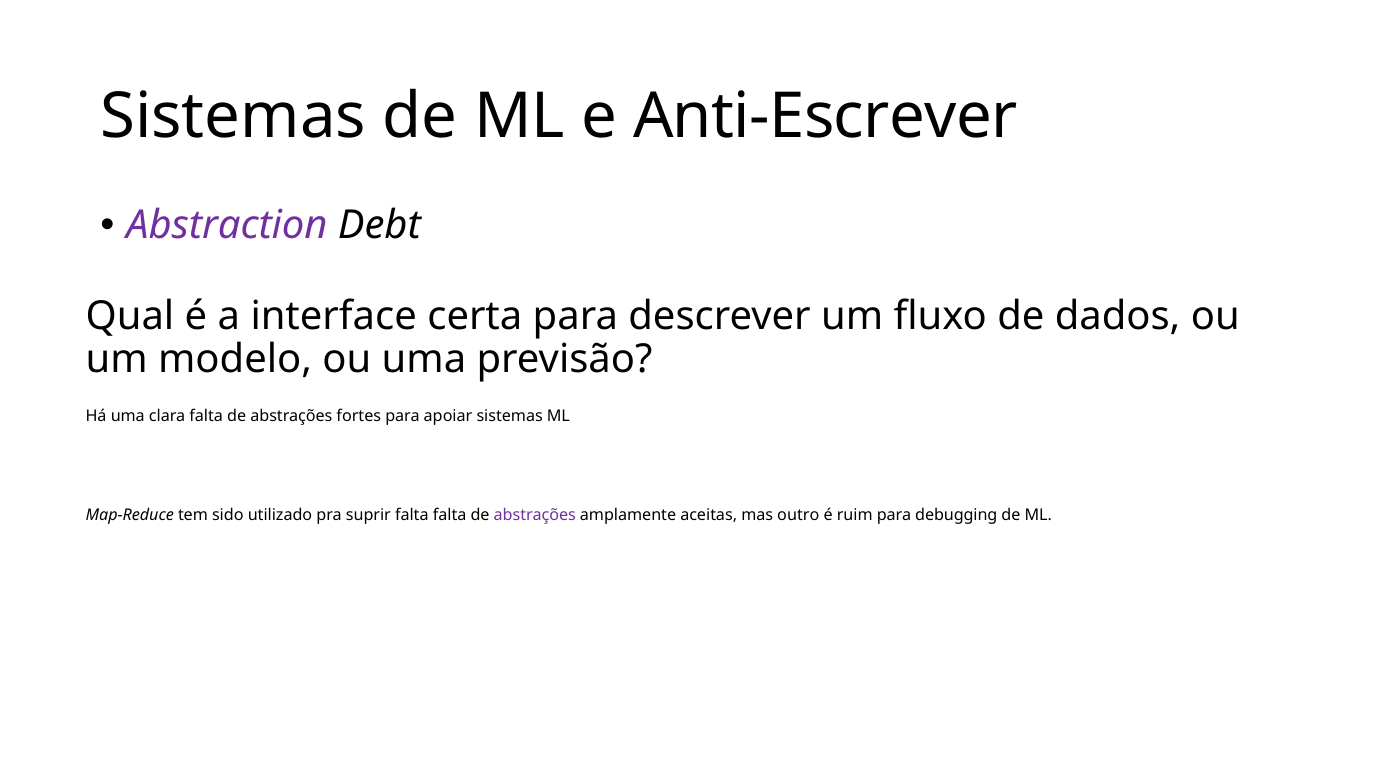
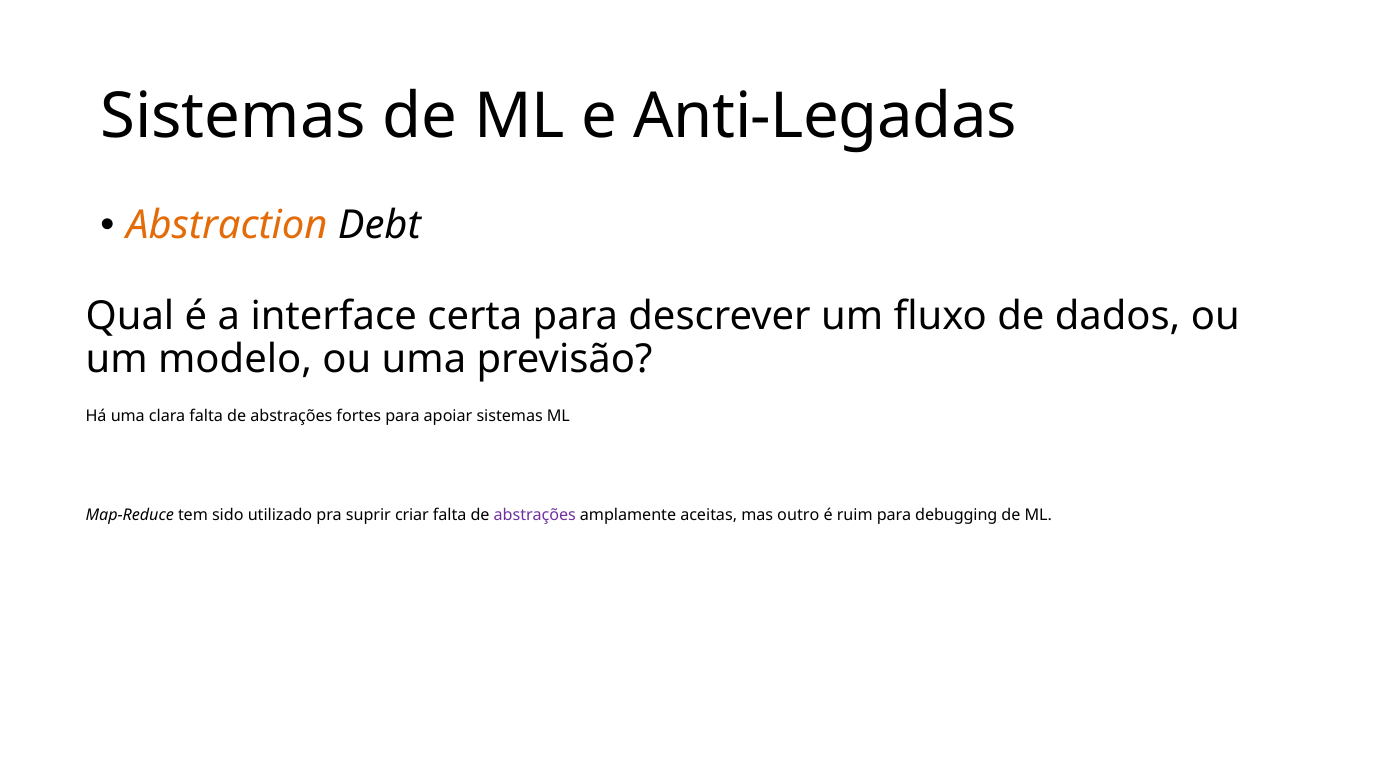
Anti-Escrever: Anti-Escrever -> Anti-Legadas
Abstraction colour: purple -> orange
suprir falta: falta -> criar
